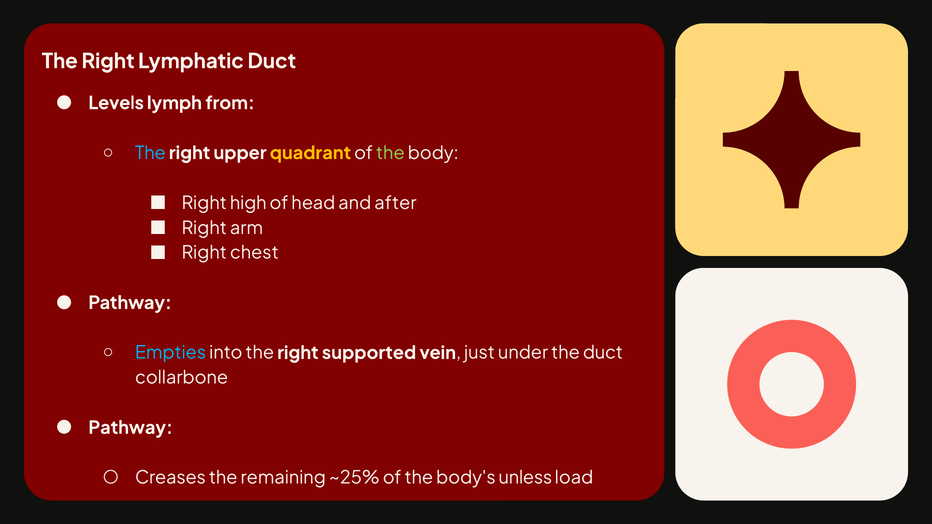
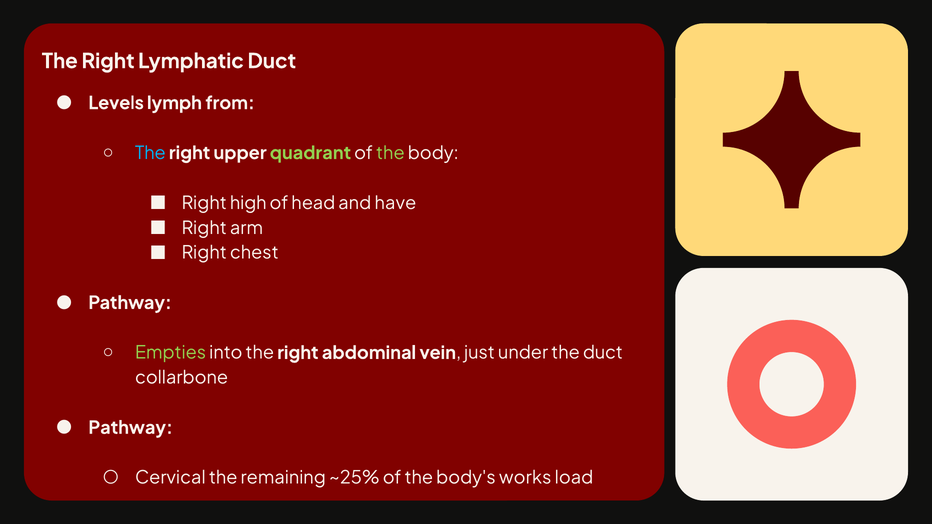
quadrant colour: yellow -> light green
after: after -> have
Empties colour: light blue -> light green
supported: supported -> abdominal
Creases: Creases -> Cervical
unless: unless -> works
